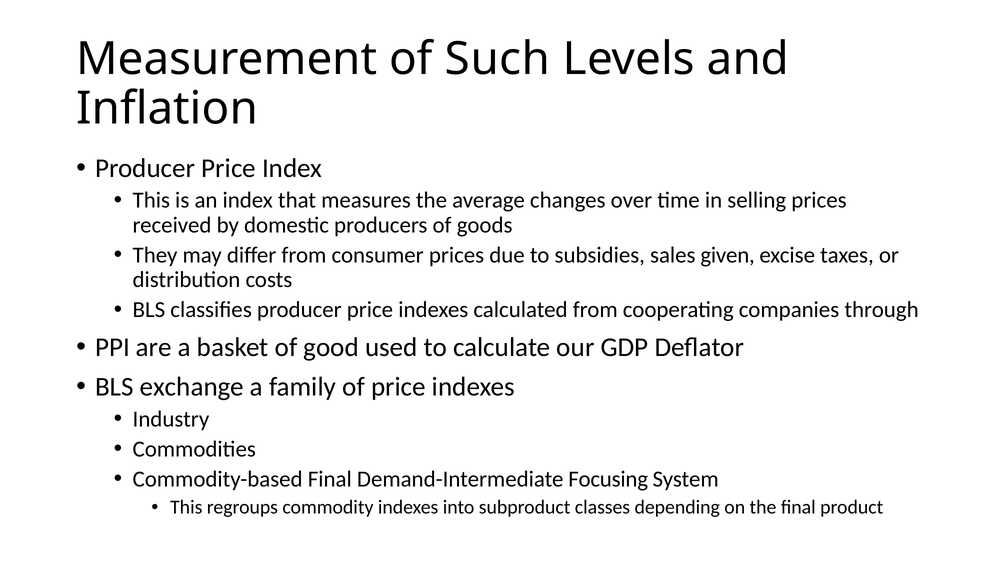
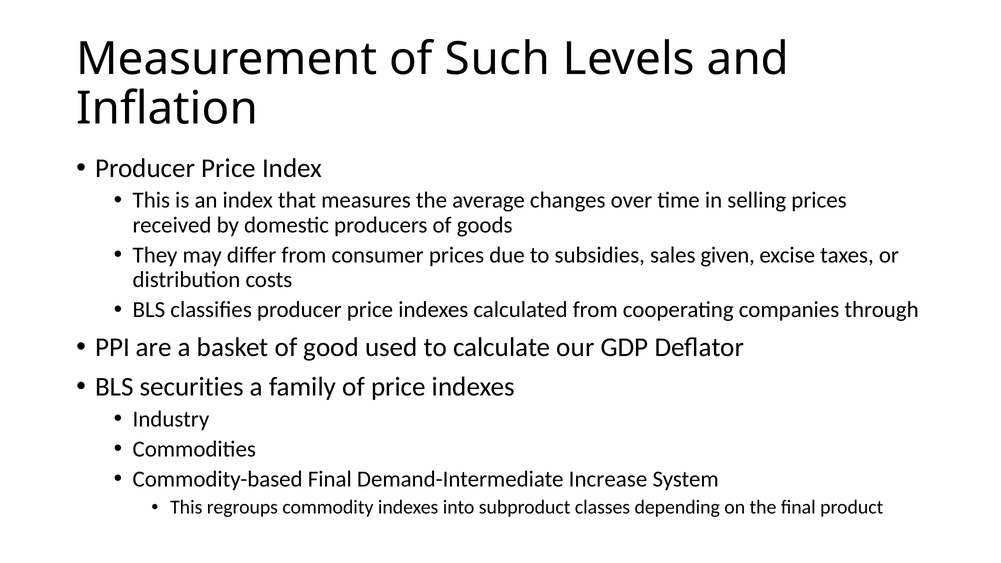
exchange: exchange -> securities
Focusing: Focusing -> Increase
